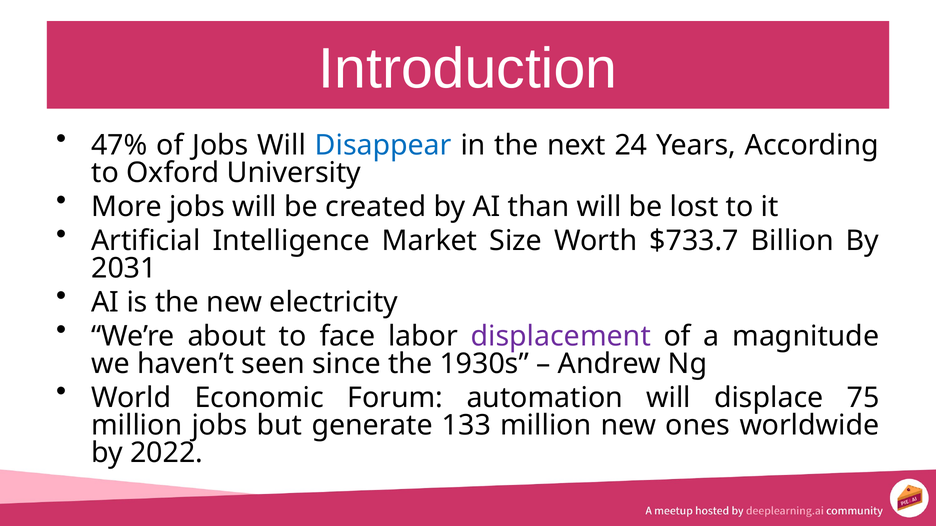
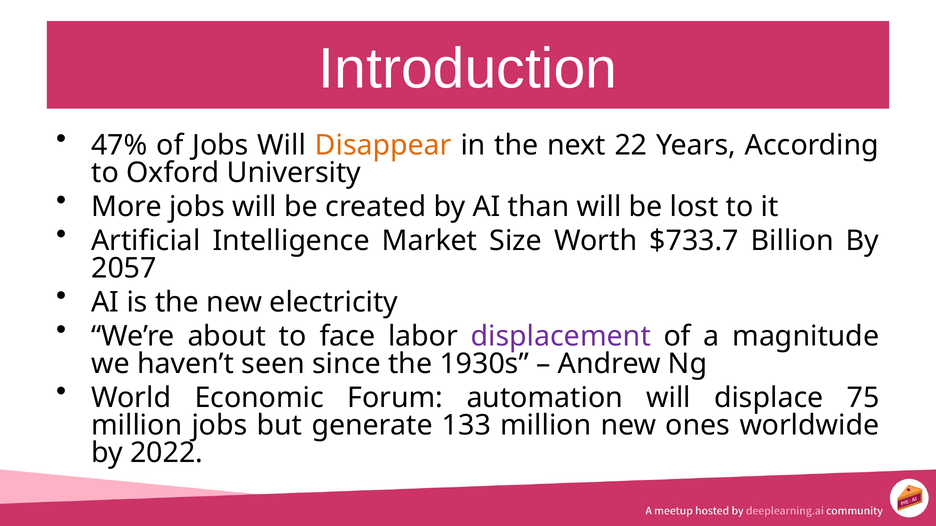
Disappear colour: blue -> orange
24: 24 -> 22
2031: 2031 -> 2057
